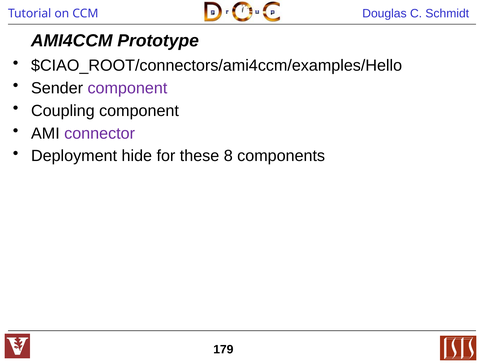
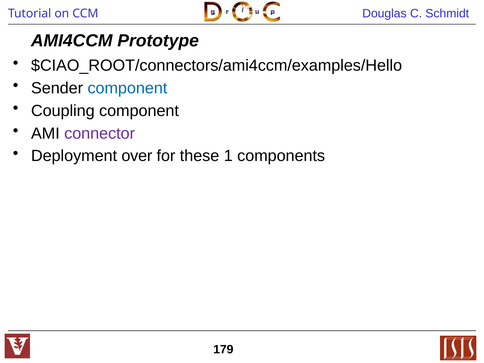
component at (127, 88) colour: purple -> blue
hide: hide -> over
8: 8 -> 1
